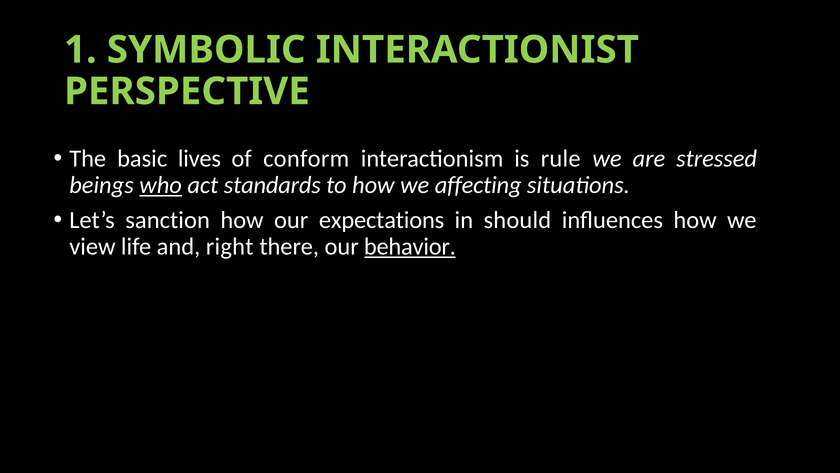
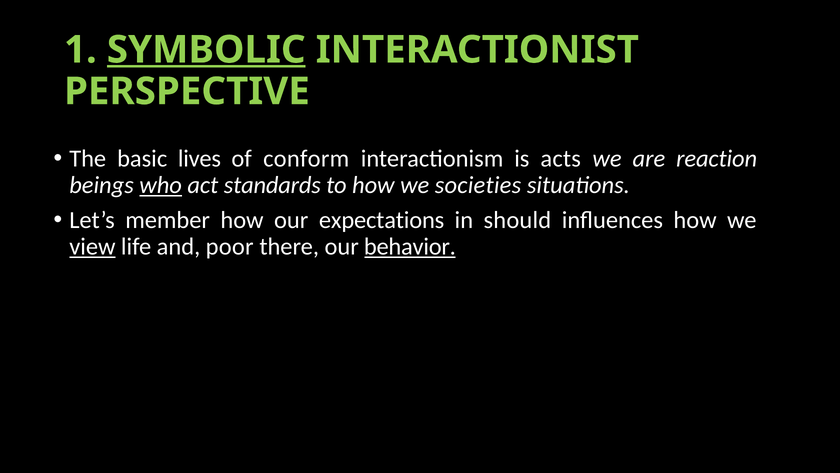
SYMBOLIC underline: none -> present
rule: rule -> acts
stressed: stressed -> reaction
affecting: affecting -> societies
sanction: sanction -> member
view underline: none -> present
right: right -> poor
